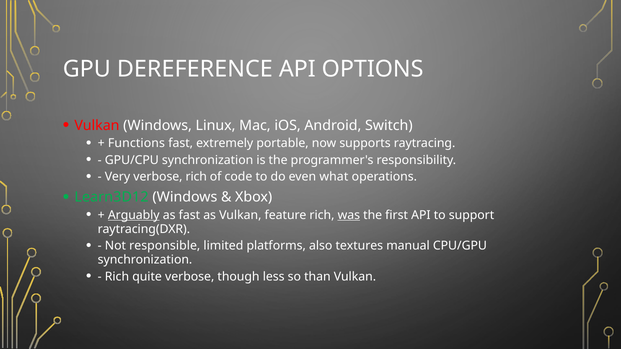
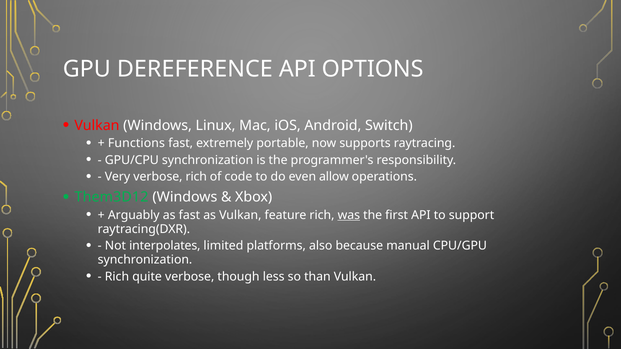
what: what -> allow
Learn3D12: Learn3D12 -> Them3D12
Arguably underline: present -> none
responsible: responsible -> interpolates
textures: textures -> because
